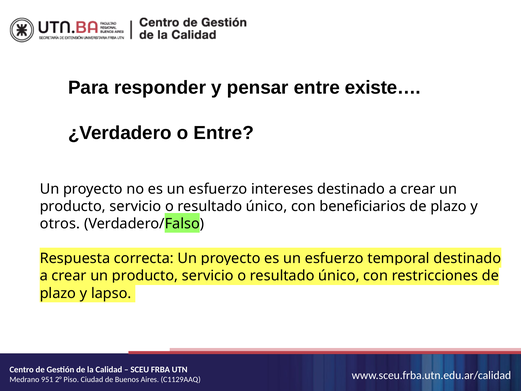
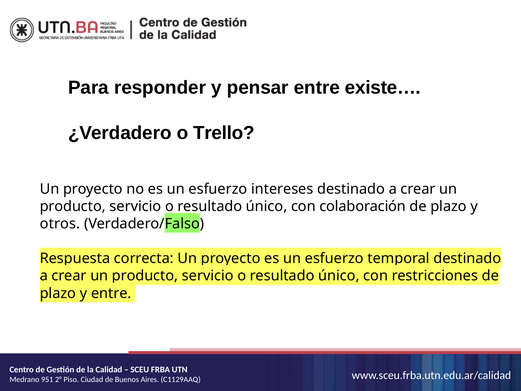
o Entre: Entre -> Trello
beneficiarios: beneficiarios -> colaboración
y lapso: lapso -> entre
